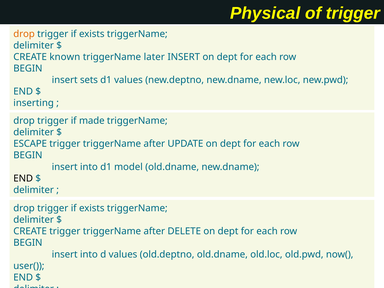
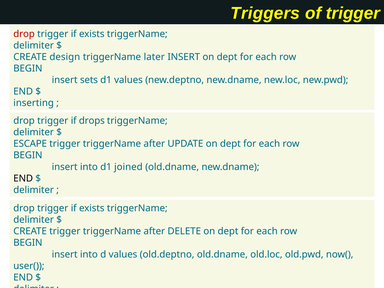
Physical: Physical -> Triggers
drop at (24, 34) colour: orange -> red
known: known -> design
made: made -> drops
model: model -> joined
